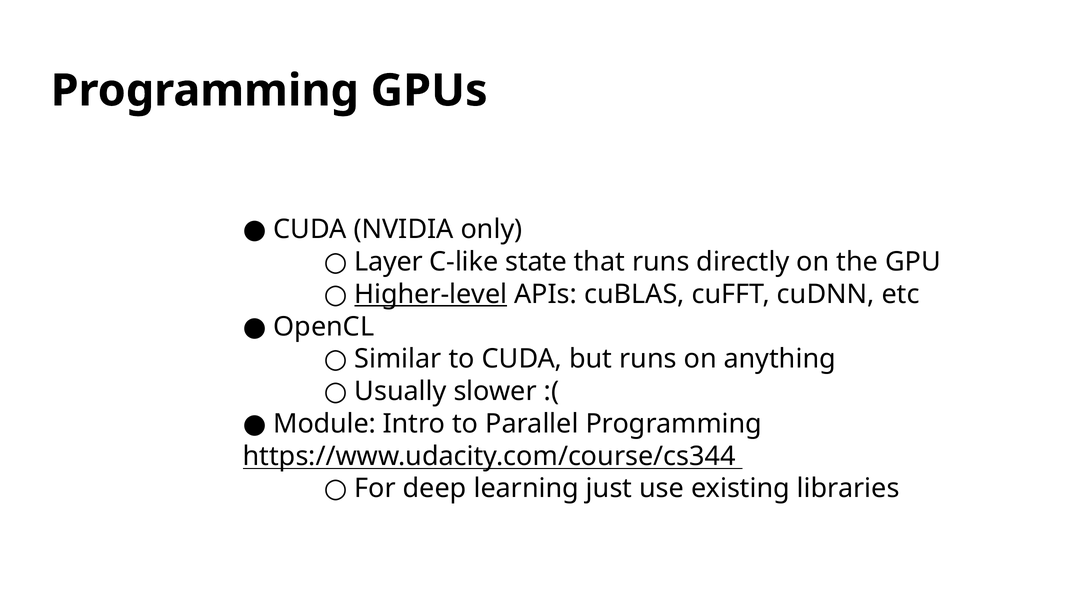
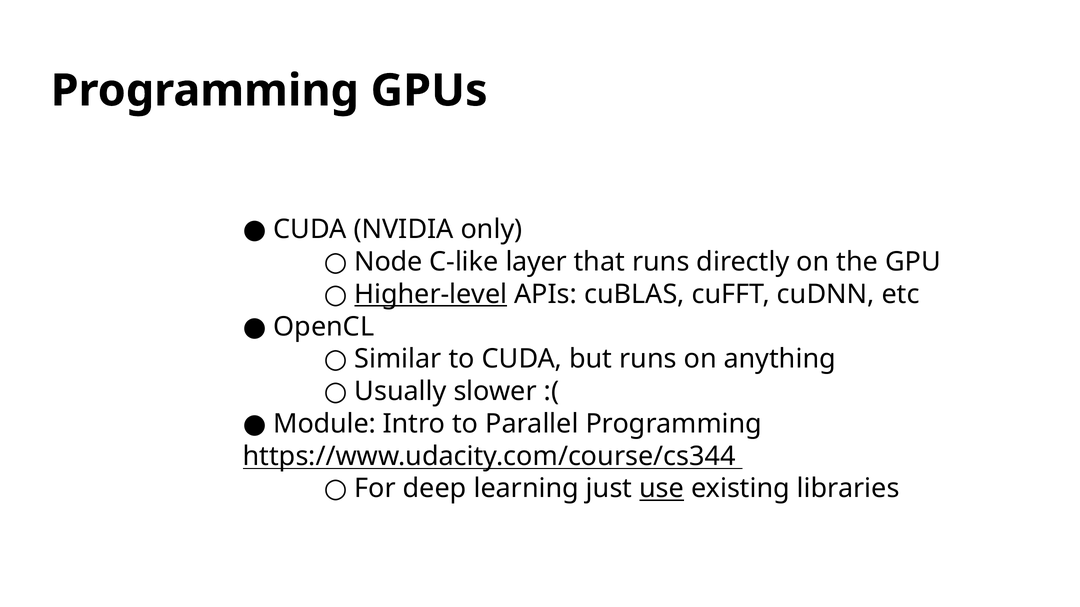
Layer: Layer -> Node
state: state -> layer
use underline: none -> present
